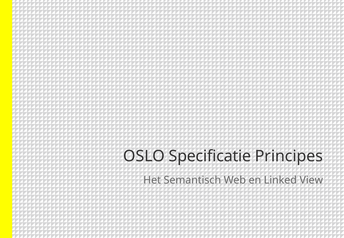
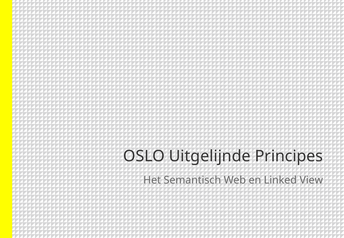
Specificatie: Specificatie -> Uitgelijnde
